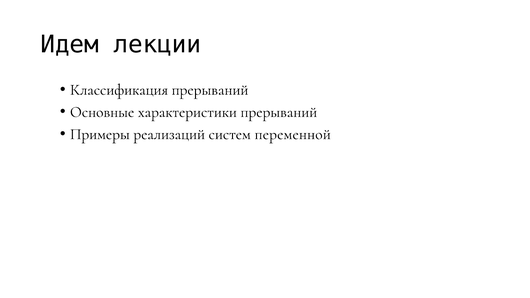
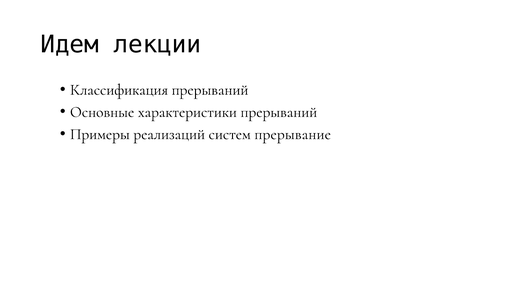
переменной: переменной -> прерывание
